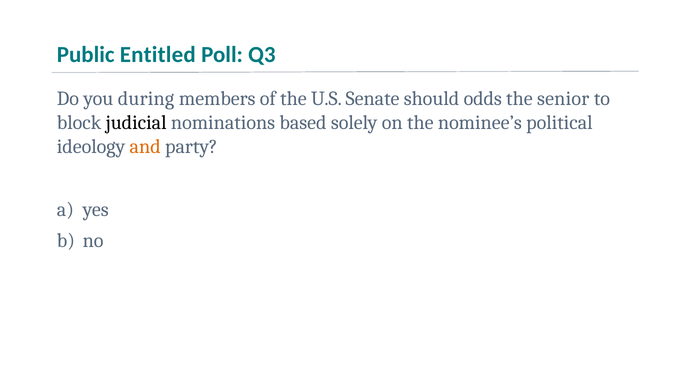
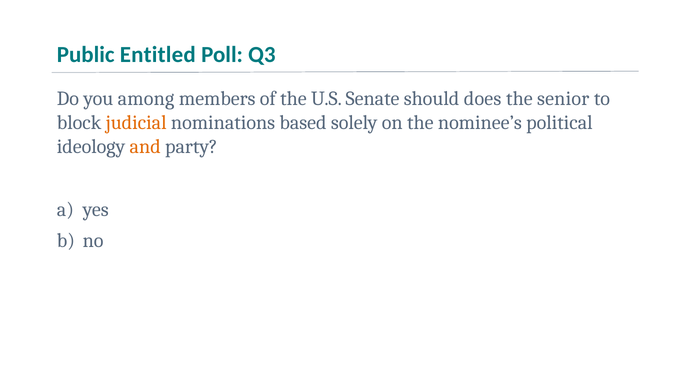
during: during -> among
odds: odds -> does
judicial colour: black -> orange
